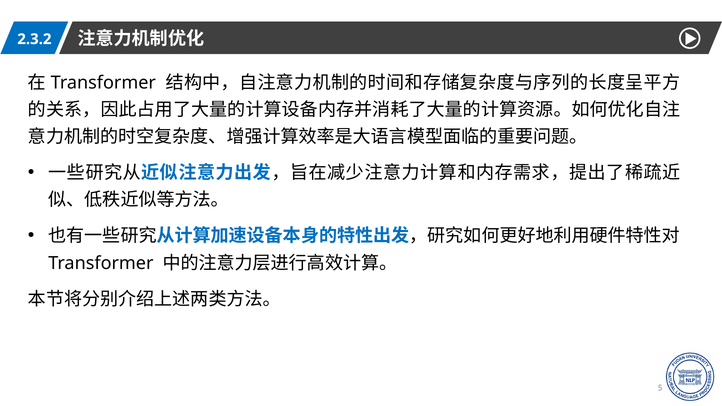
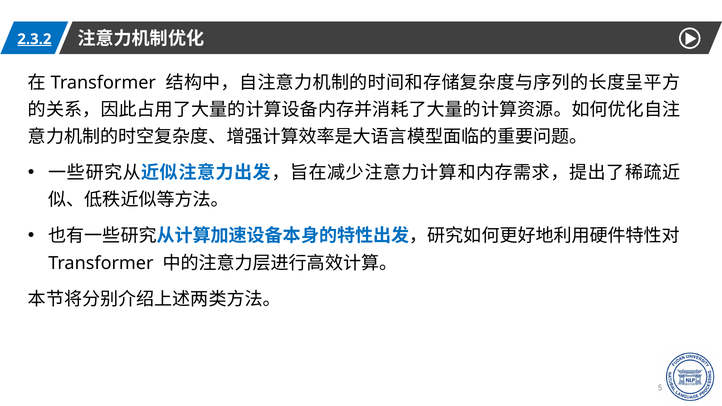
2.3.2 underline: none -> present
